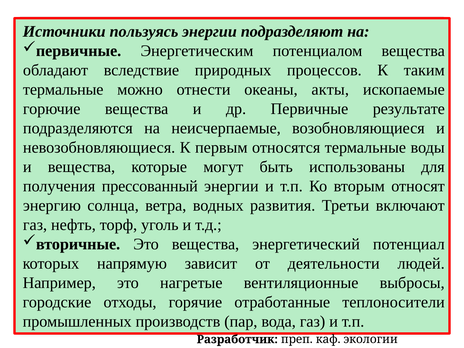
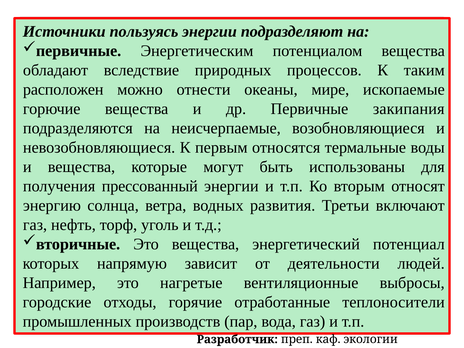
термальные at (63, 90): термальные -> расположен
акты: акты -> мире
результате: результате -> закипания
